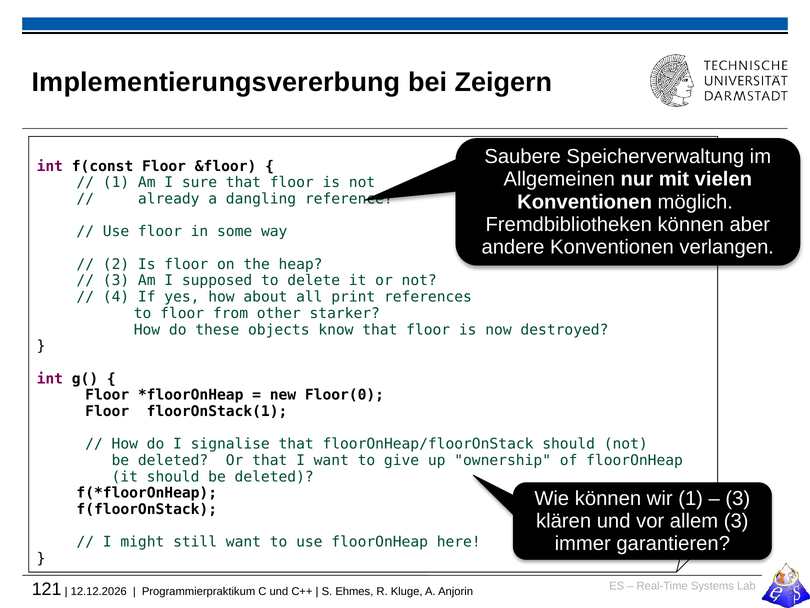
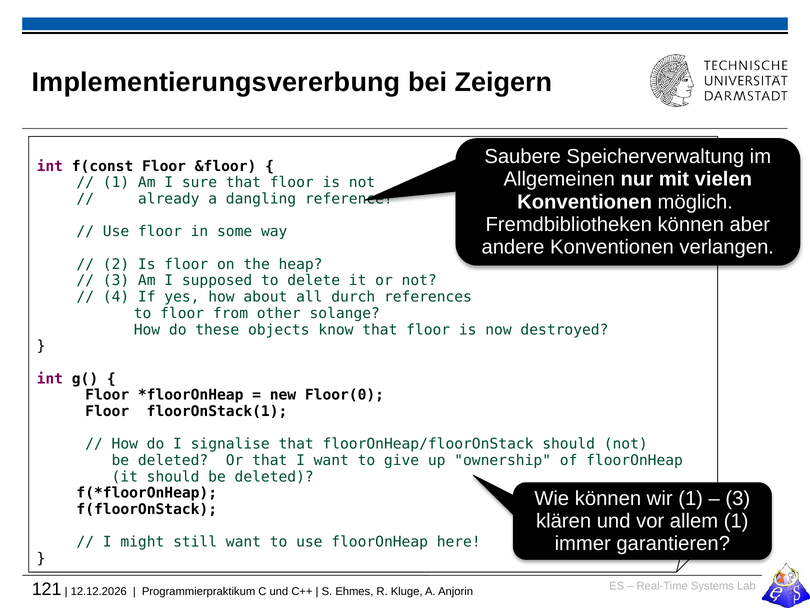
print: print -> durch
starker: starker -> solange
allem 3: 3 -> 1
